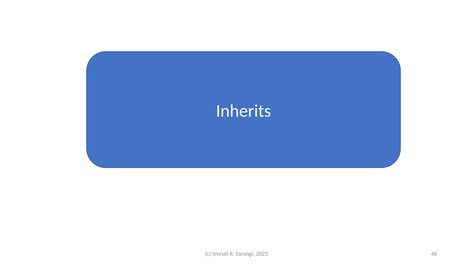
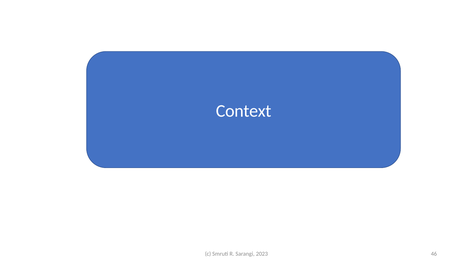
Inherits: Inherits -> Context
